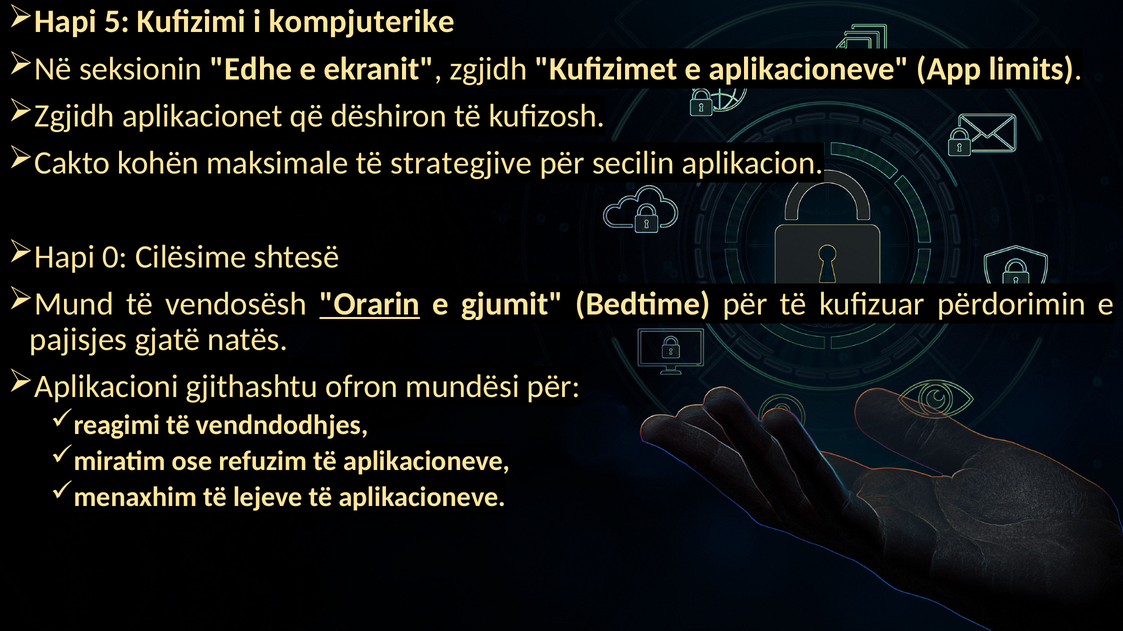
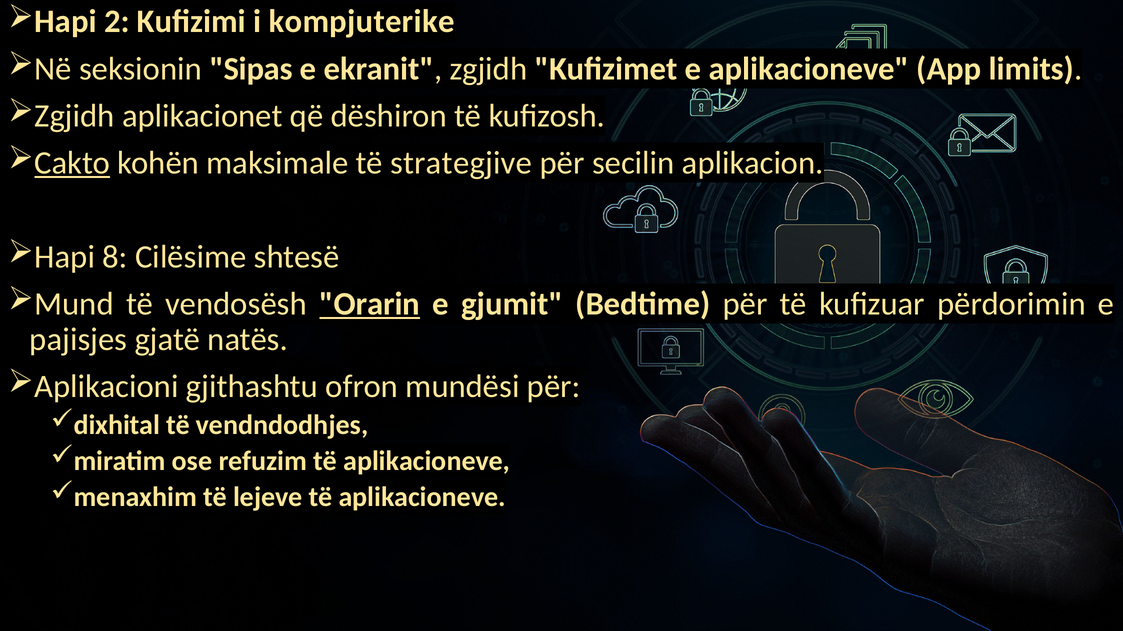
5: 5 -> 2
Edhe: Edhe -> Sipas
Cakto underline: none -> present
0: 0 -> 8
reagimi: reagimi -> dixhital
